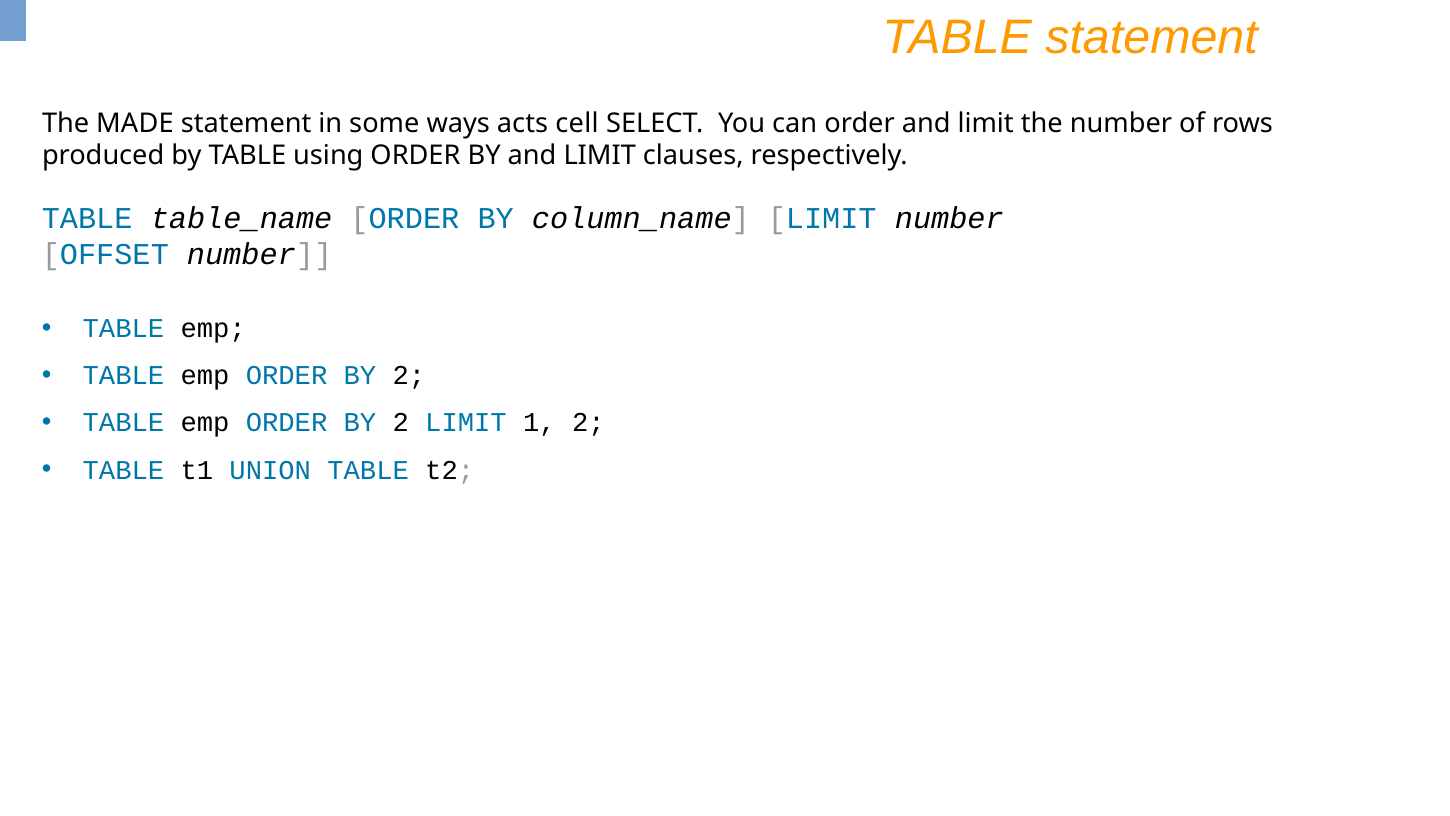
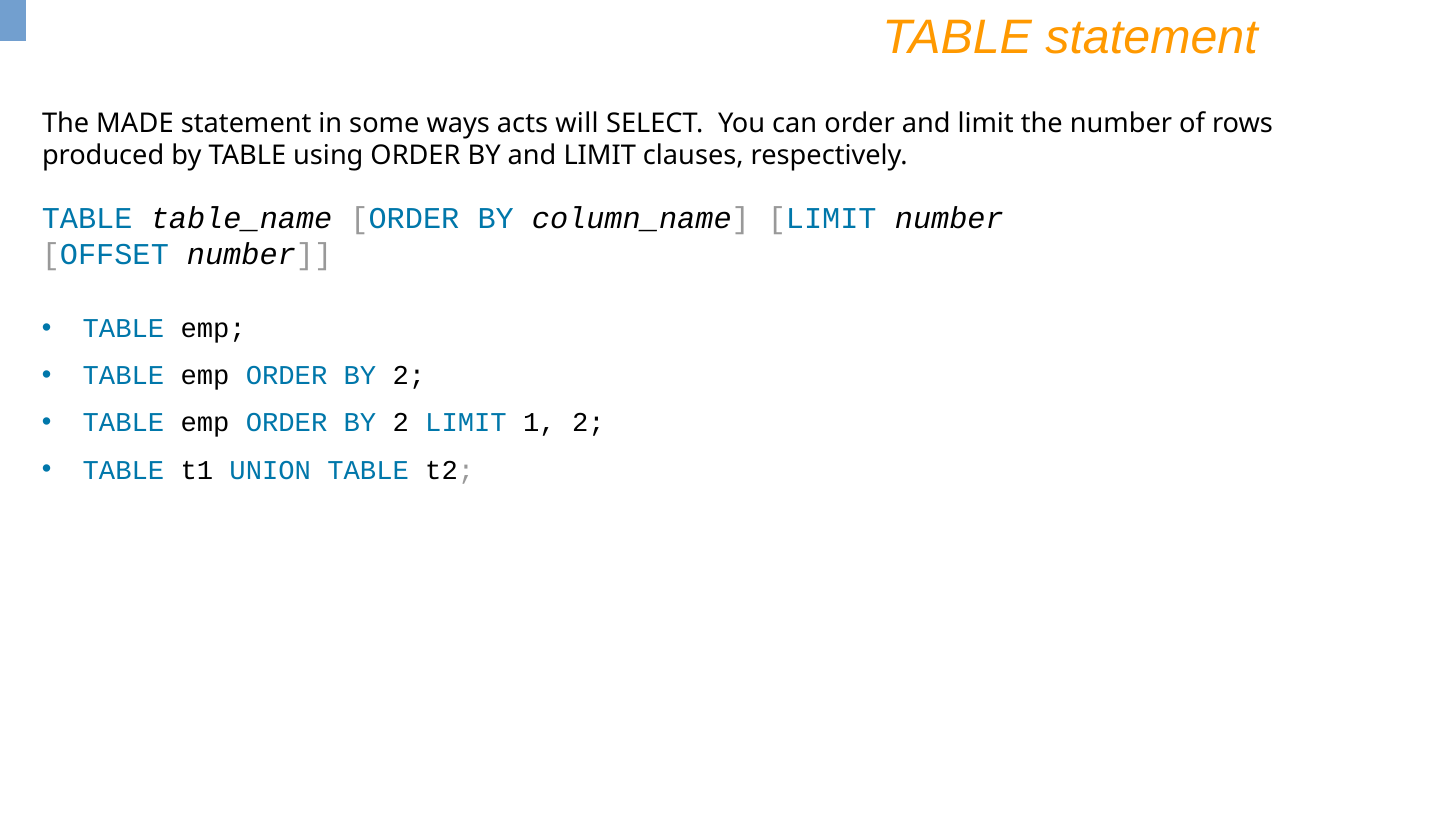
cell: cell -> will
